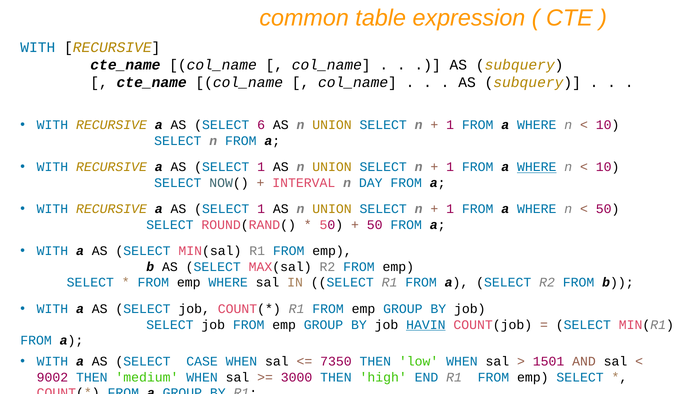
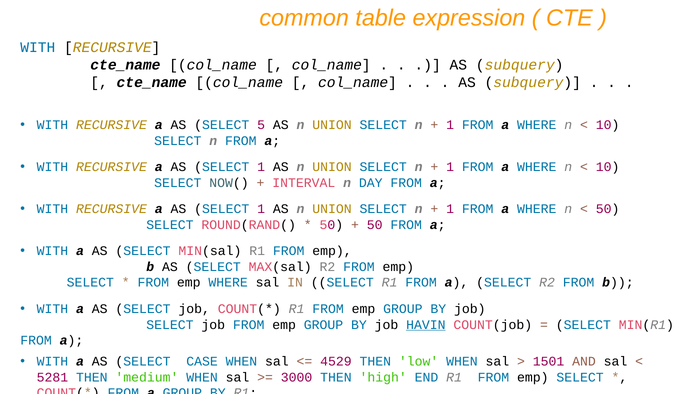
6: 6 -> 5
WHERE at (537, 167) underline: present -> none
7350: 7350 -> 4529
9002: 9002 -> 5281
